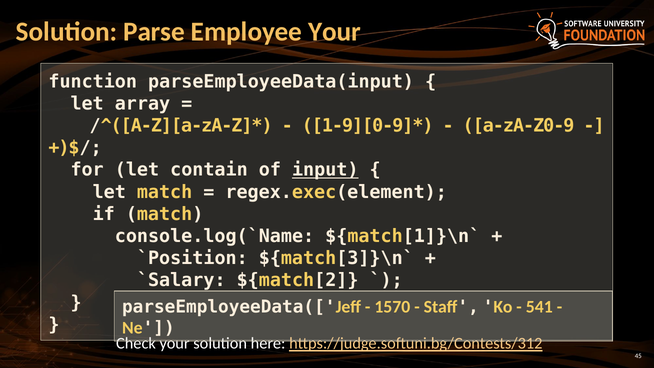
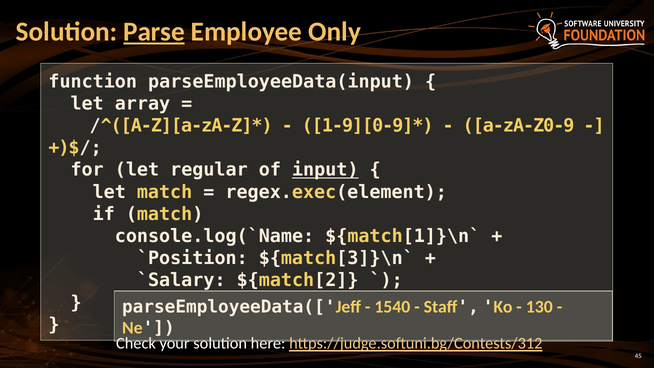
Parse underline: none -> present
Employee Your: Your -> Only
contain: contain -> regular
1570: 1570 -> 1540
541: 541 -> 130
